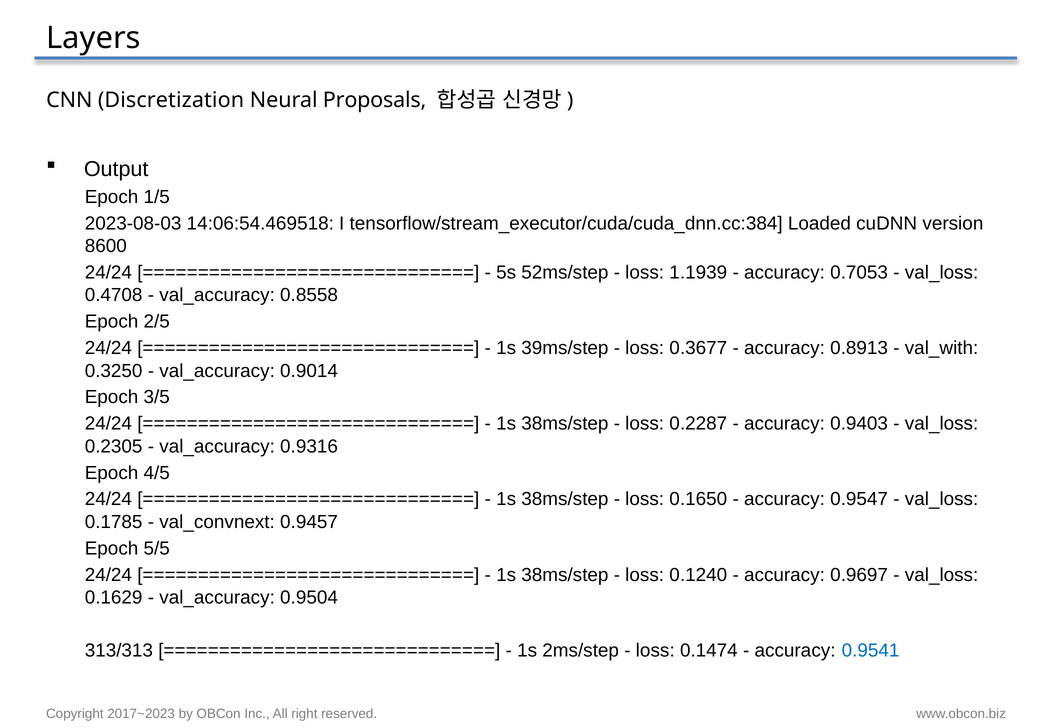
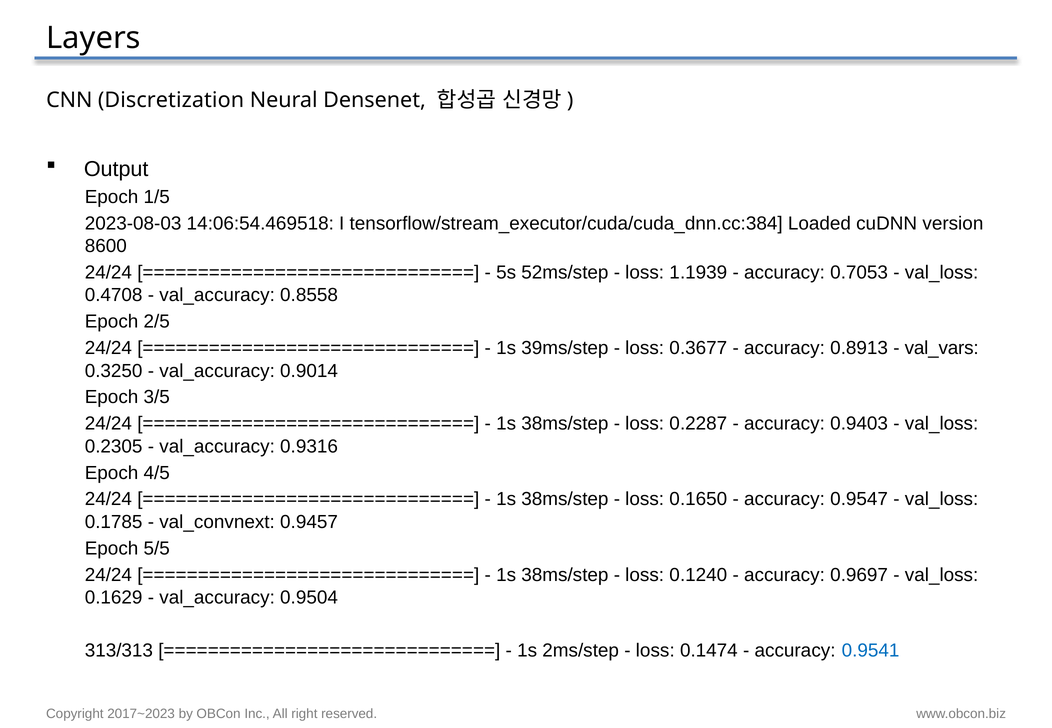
Proposals: Proposals -> Densenet
val_with: val_with -> val_vars
